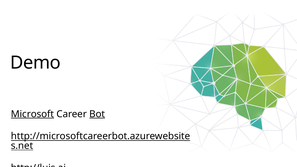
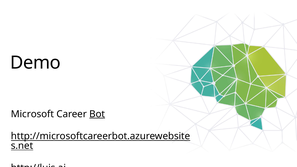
Microsoft underline: present -> none
